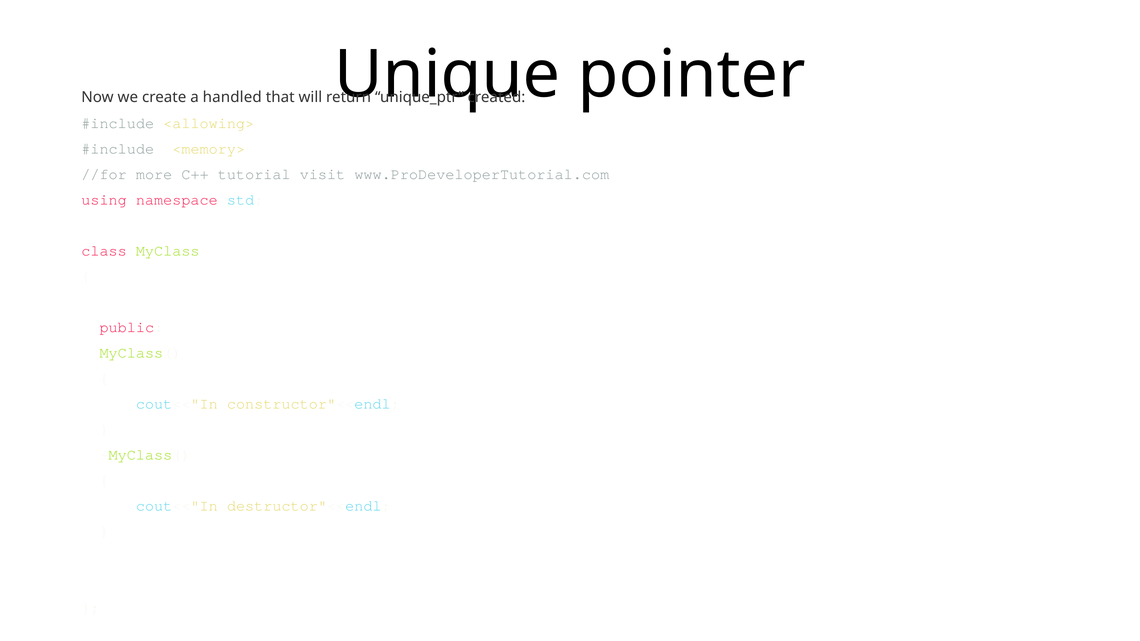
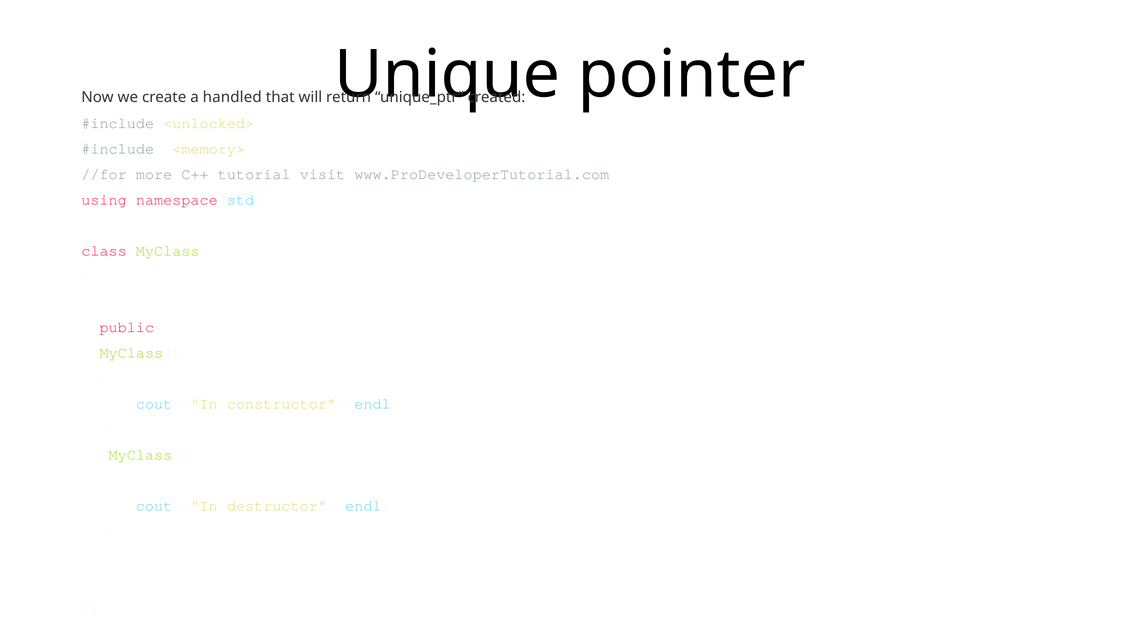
<allowing>: <allowing> -> <unlocked>
